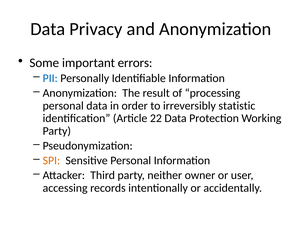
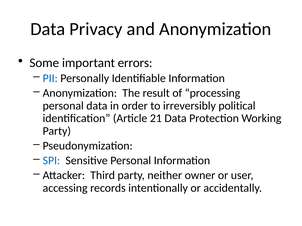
statistic: statistic -> political
22: 22 -> 21
SPI colour: orange -> blue
